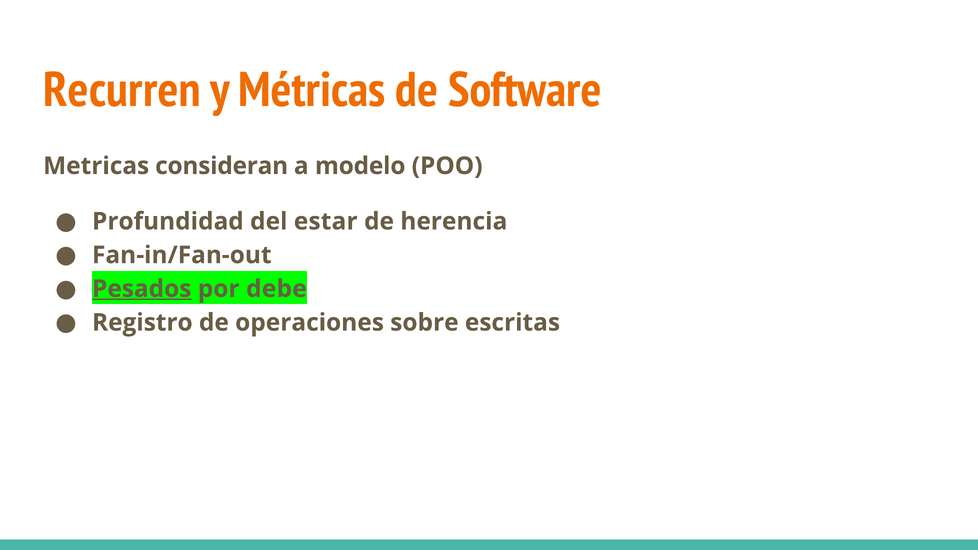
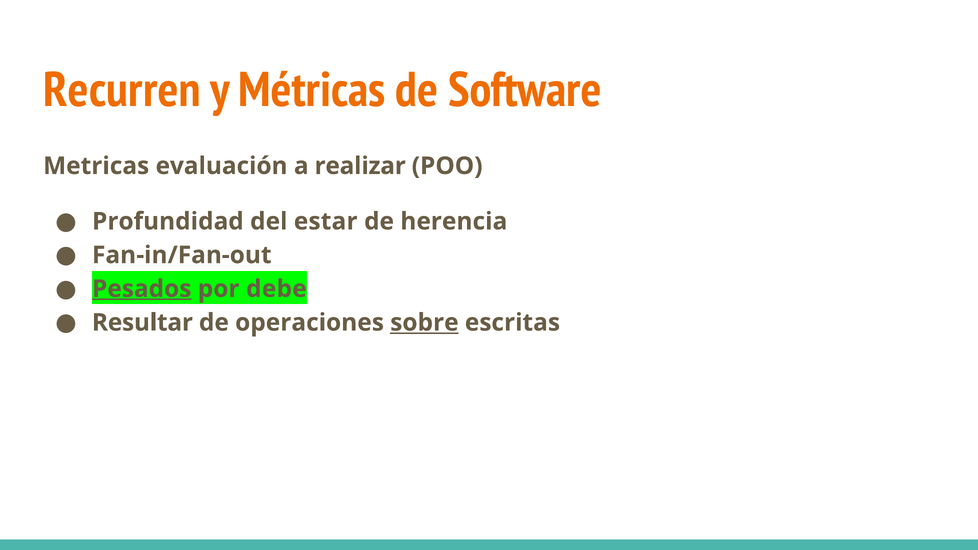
consideran: consideran -> evaluación
modelo: modelo -> realizar
Registro: Registro -> Resultar
sobre underline: none -> present
